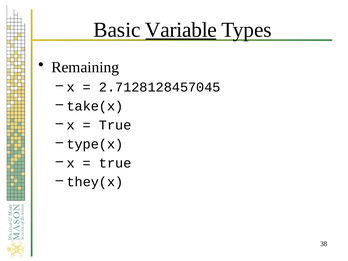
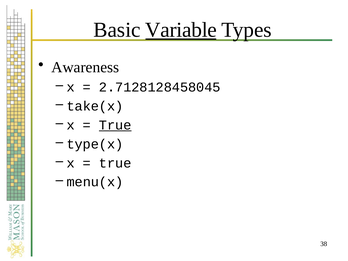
Remaining: Remaining -> Awareness
2.7128128457045: 2.7128128457045 -> 2.7128128458045
True at (115, 125) underline: none -> present
they(x: they(x -> menu(x
